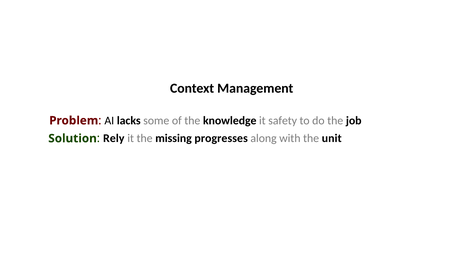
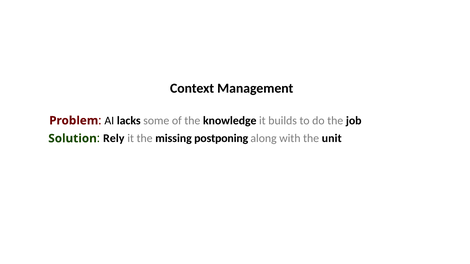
safety: safety -> builds
progresses: progresses -> postponing
